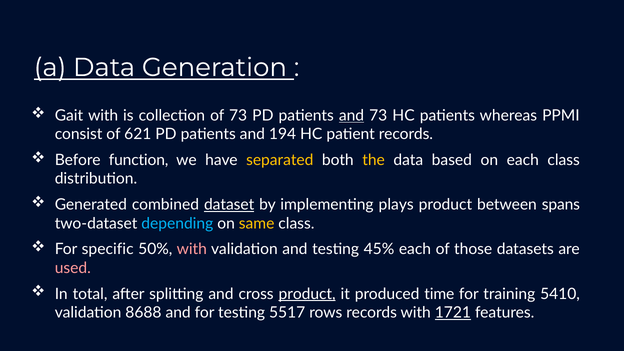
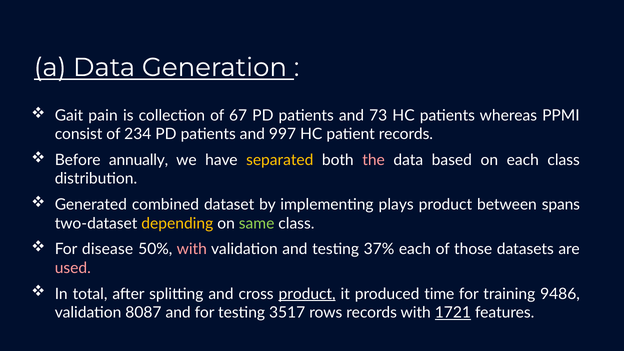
Gait with: with -> pain
of 73: 73 -> 67
and at (352, 116) underline: present -> none
621: 621 -> 234
194: 194 -> 997
function: function -> annually
the colour: yellow -> pink
dataset underline: present -> none
depending colour: light blue -> yellow
same colour: yellow -> light green
specific: specific -> disease
45%: 45% -> 37%
5410: 5410 -> 9486
8688: 8688 -> 8087
5517: 5517 -> 3517
